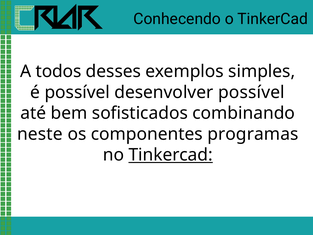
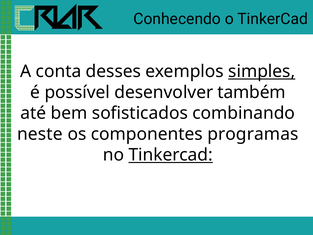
todos: todos -> conta
simples underline: none -> present
desenvolver possível: possível -> também
